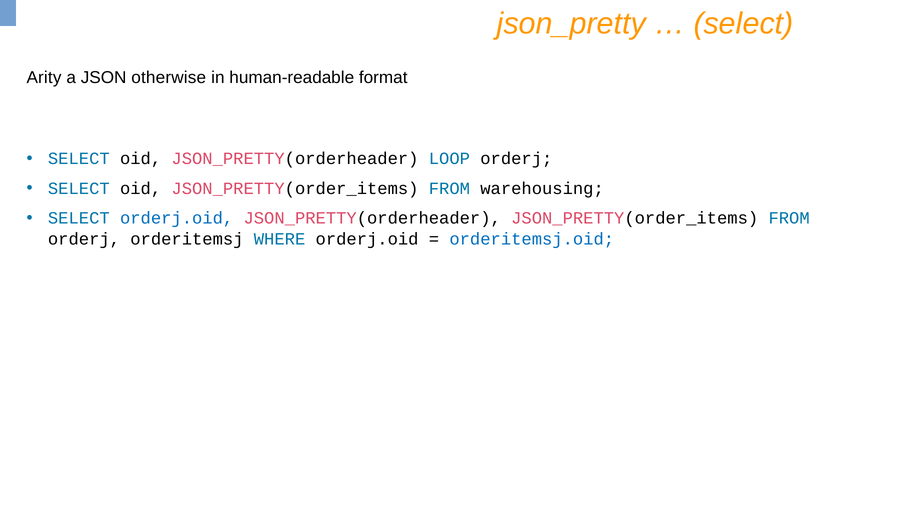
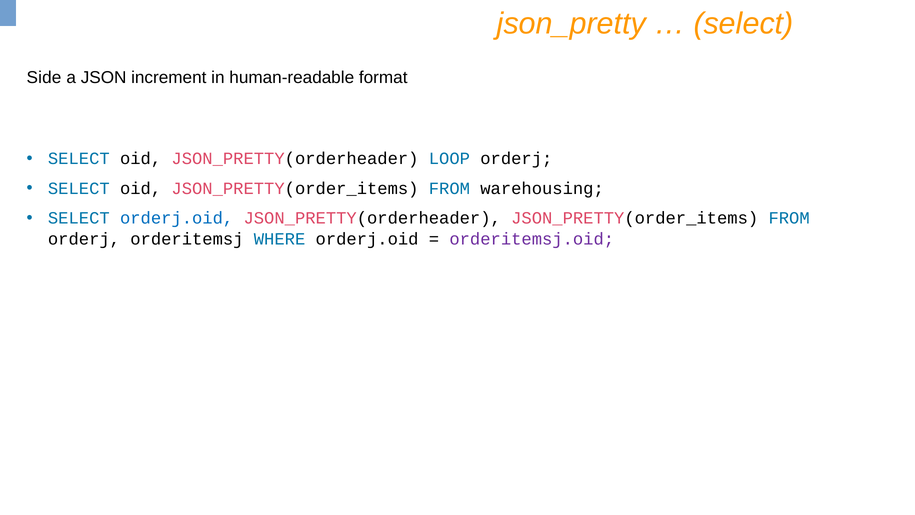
Arity: Arity -> Side
otherwise: otherwise -> increment
orderitemsj.oid colour: blue -> purple
